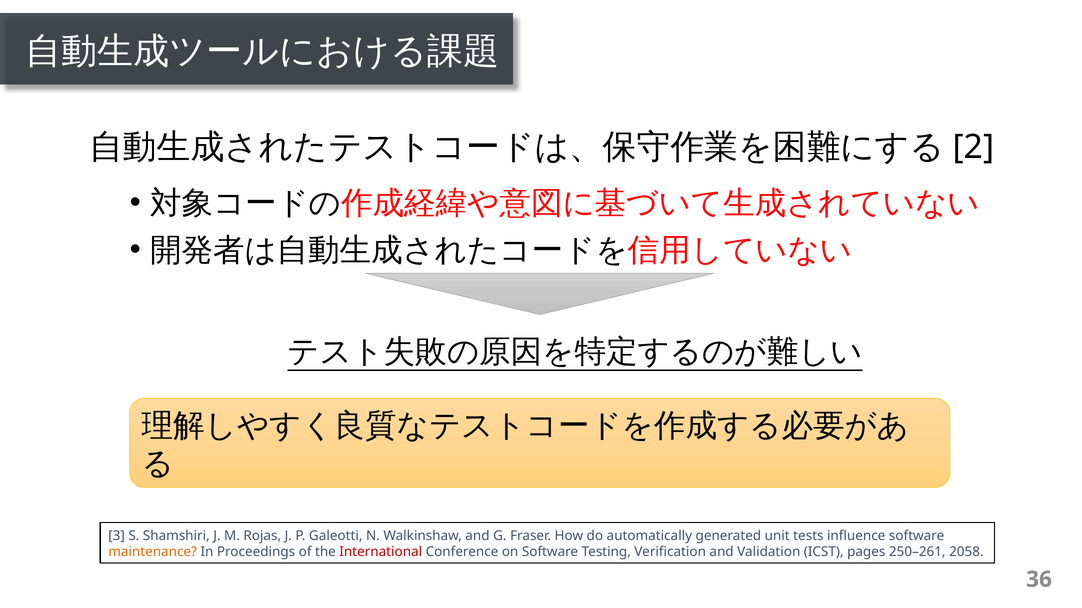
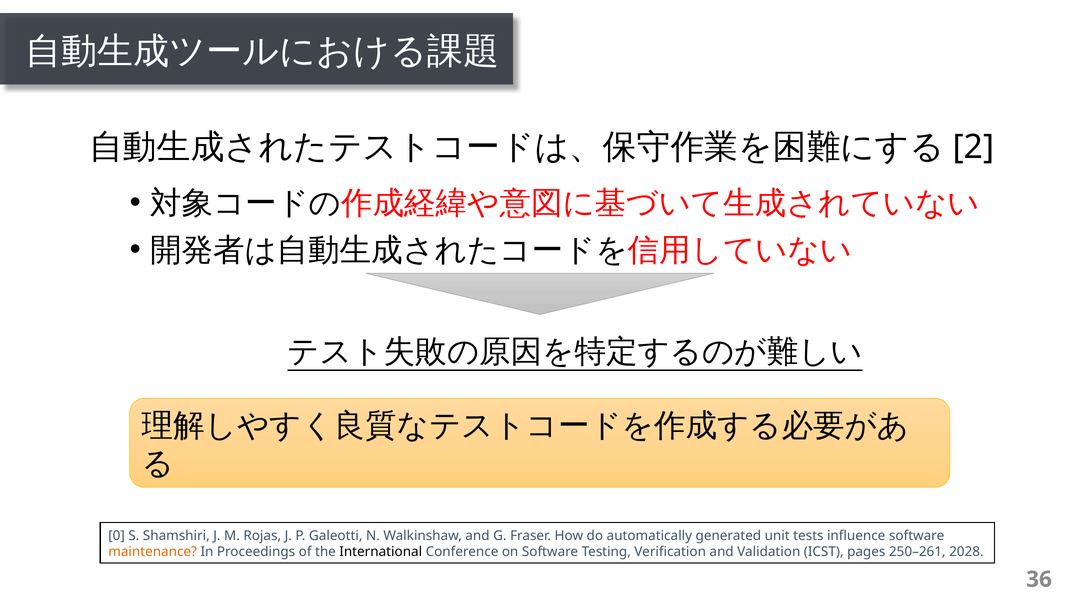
3: 3 -> 0
International colour: red -> black
2058: 2058 -> 2028
